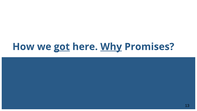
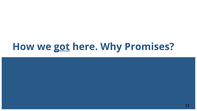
Why underline: present -> none
